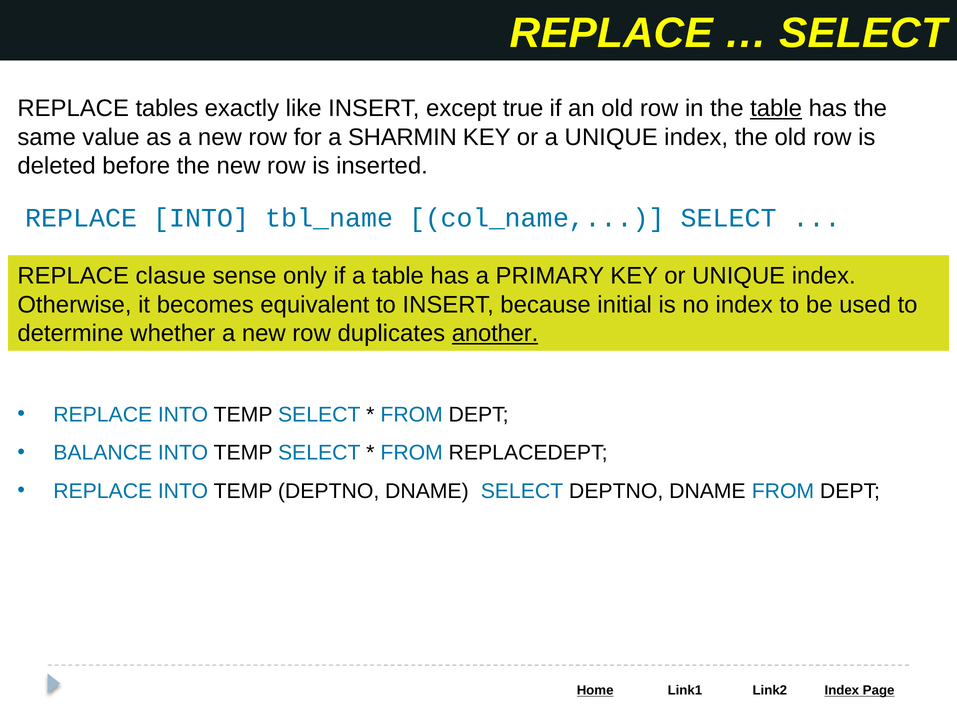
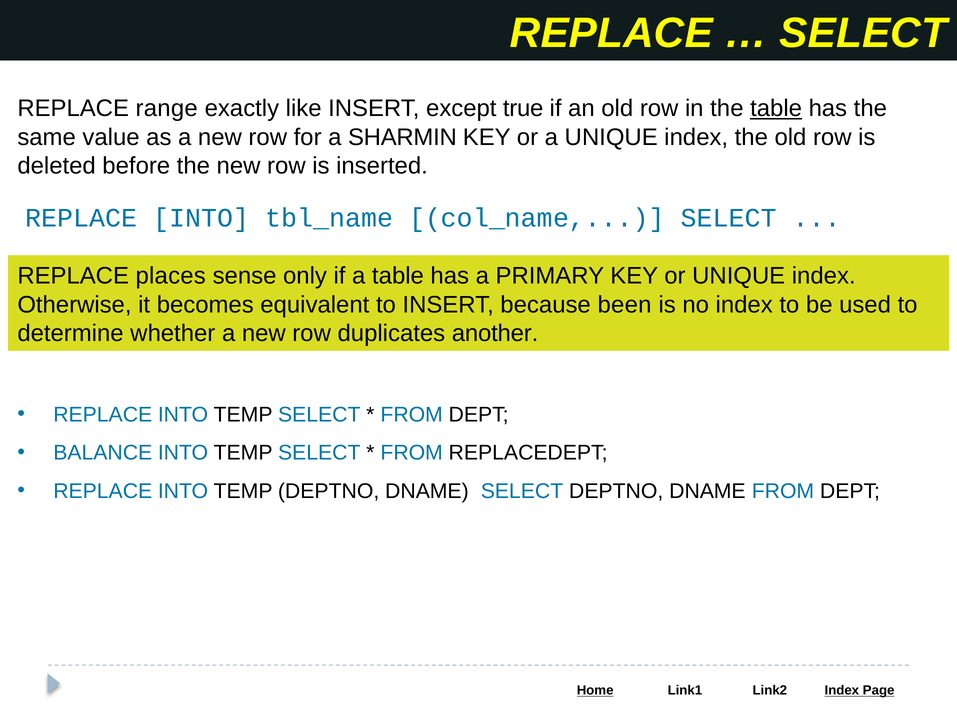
tables: tables -> range
clasue: clasue -> places
initial: initial -> been
another underline: present -> none
